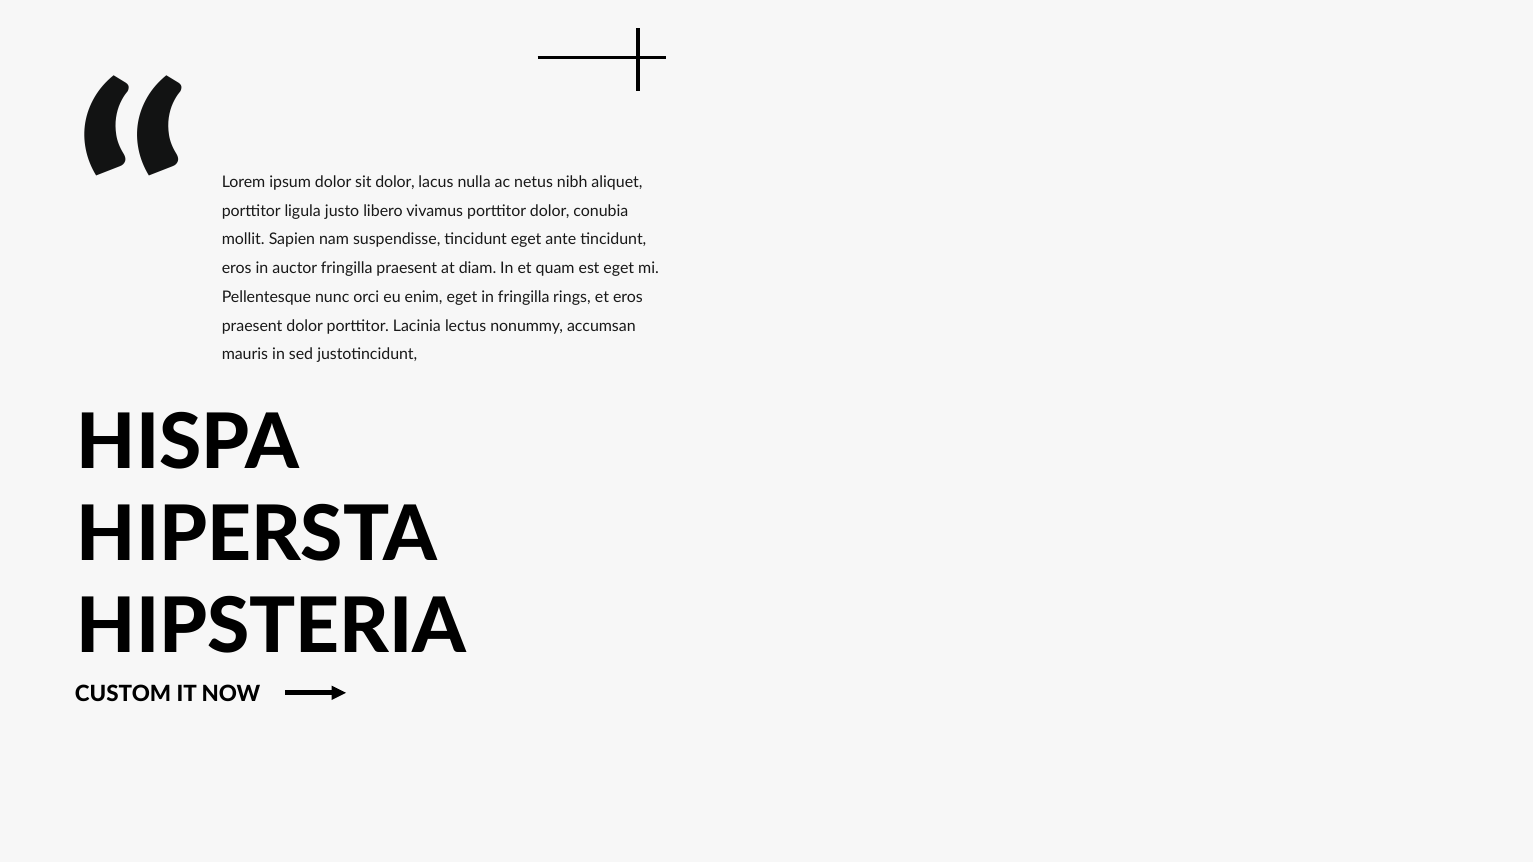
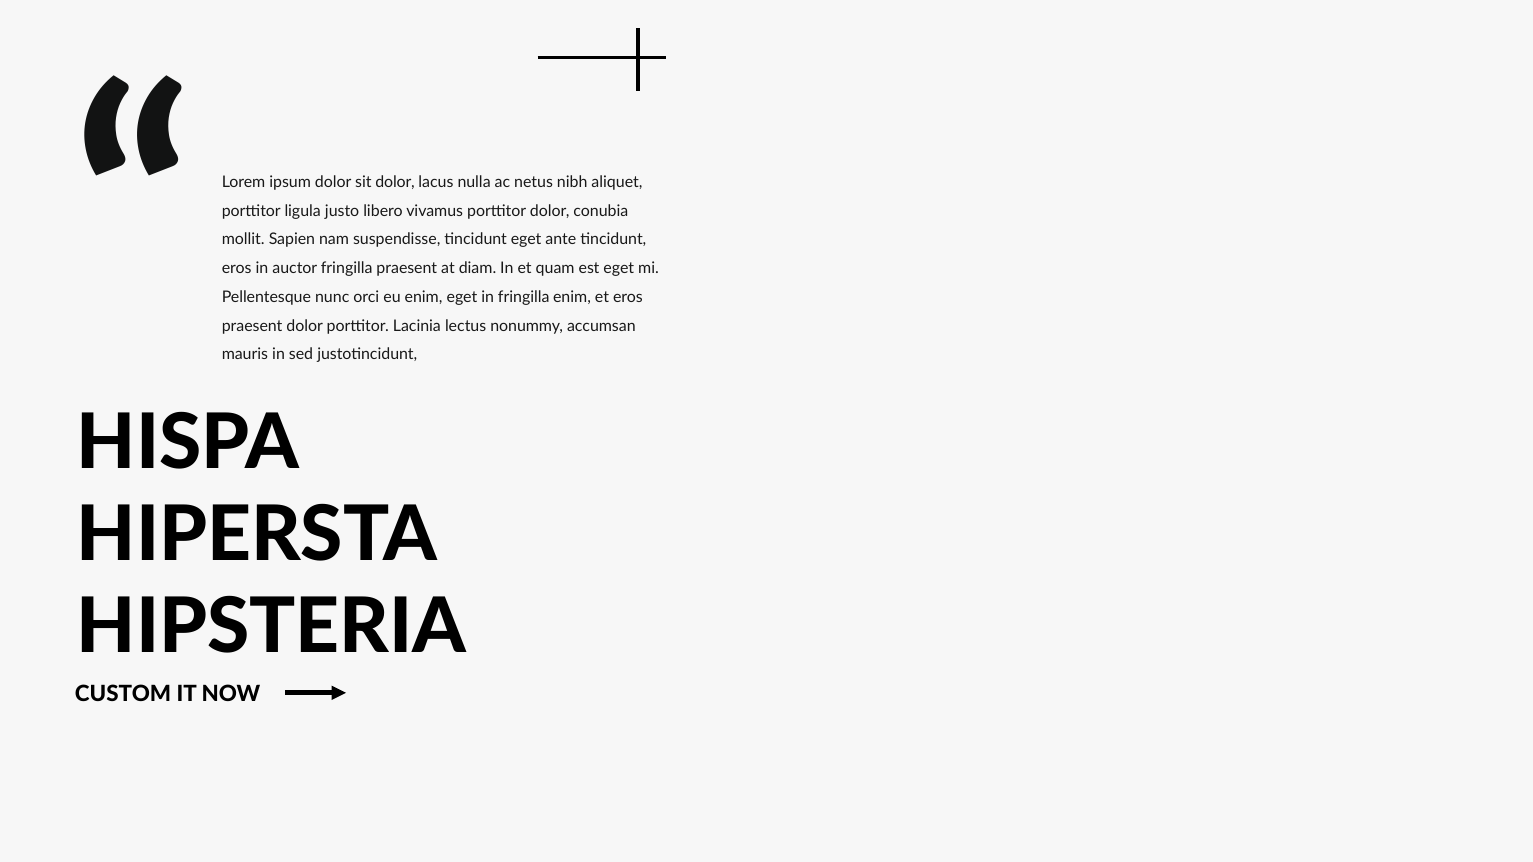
fringilla rings: rings -> enim
